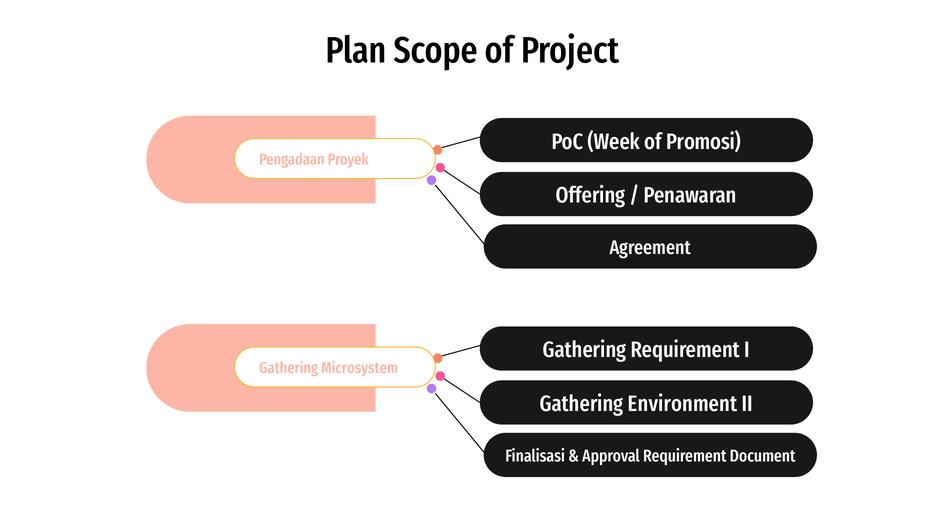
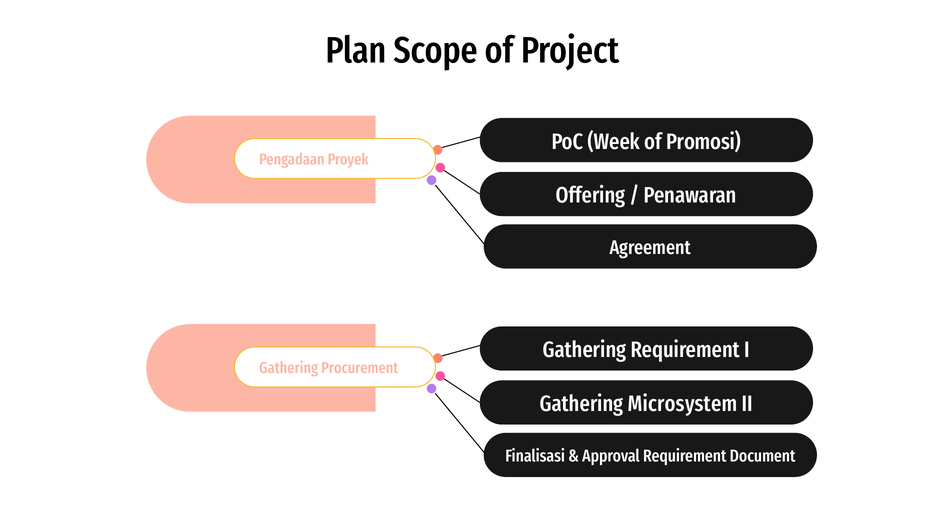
Microsystem: Microsystem -> Procurement
Environment: Environment -> Microsystem
